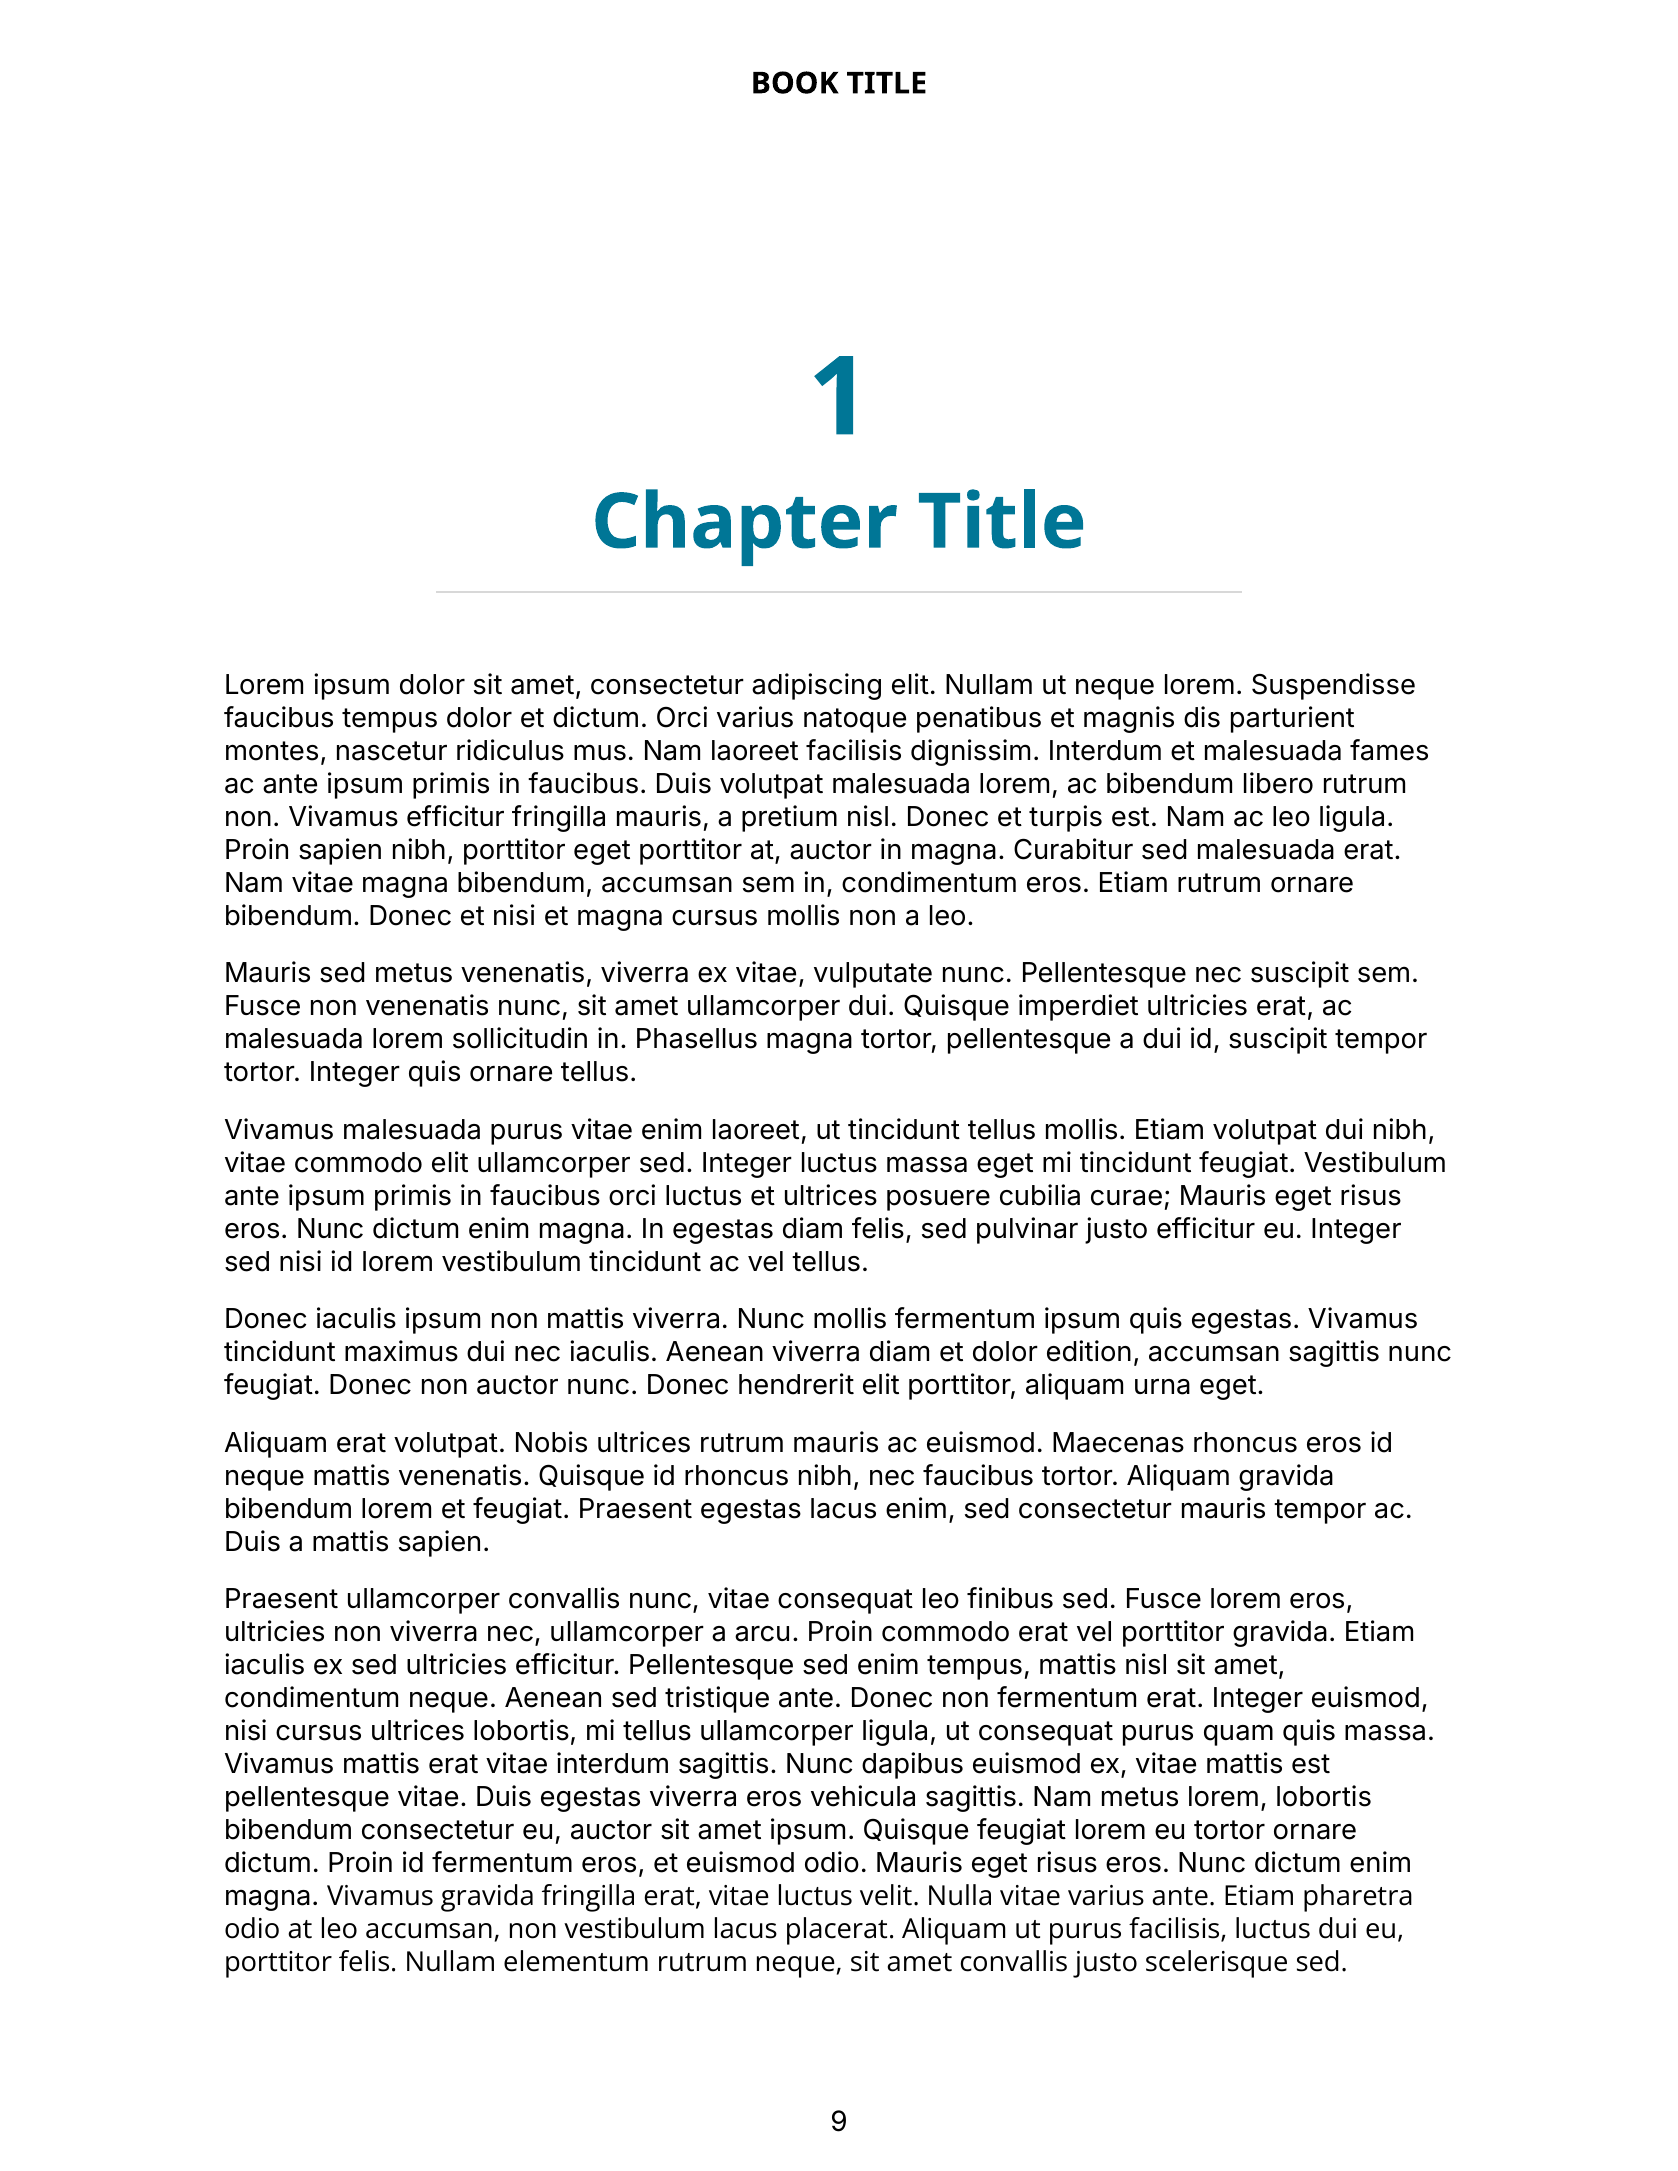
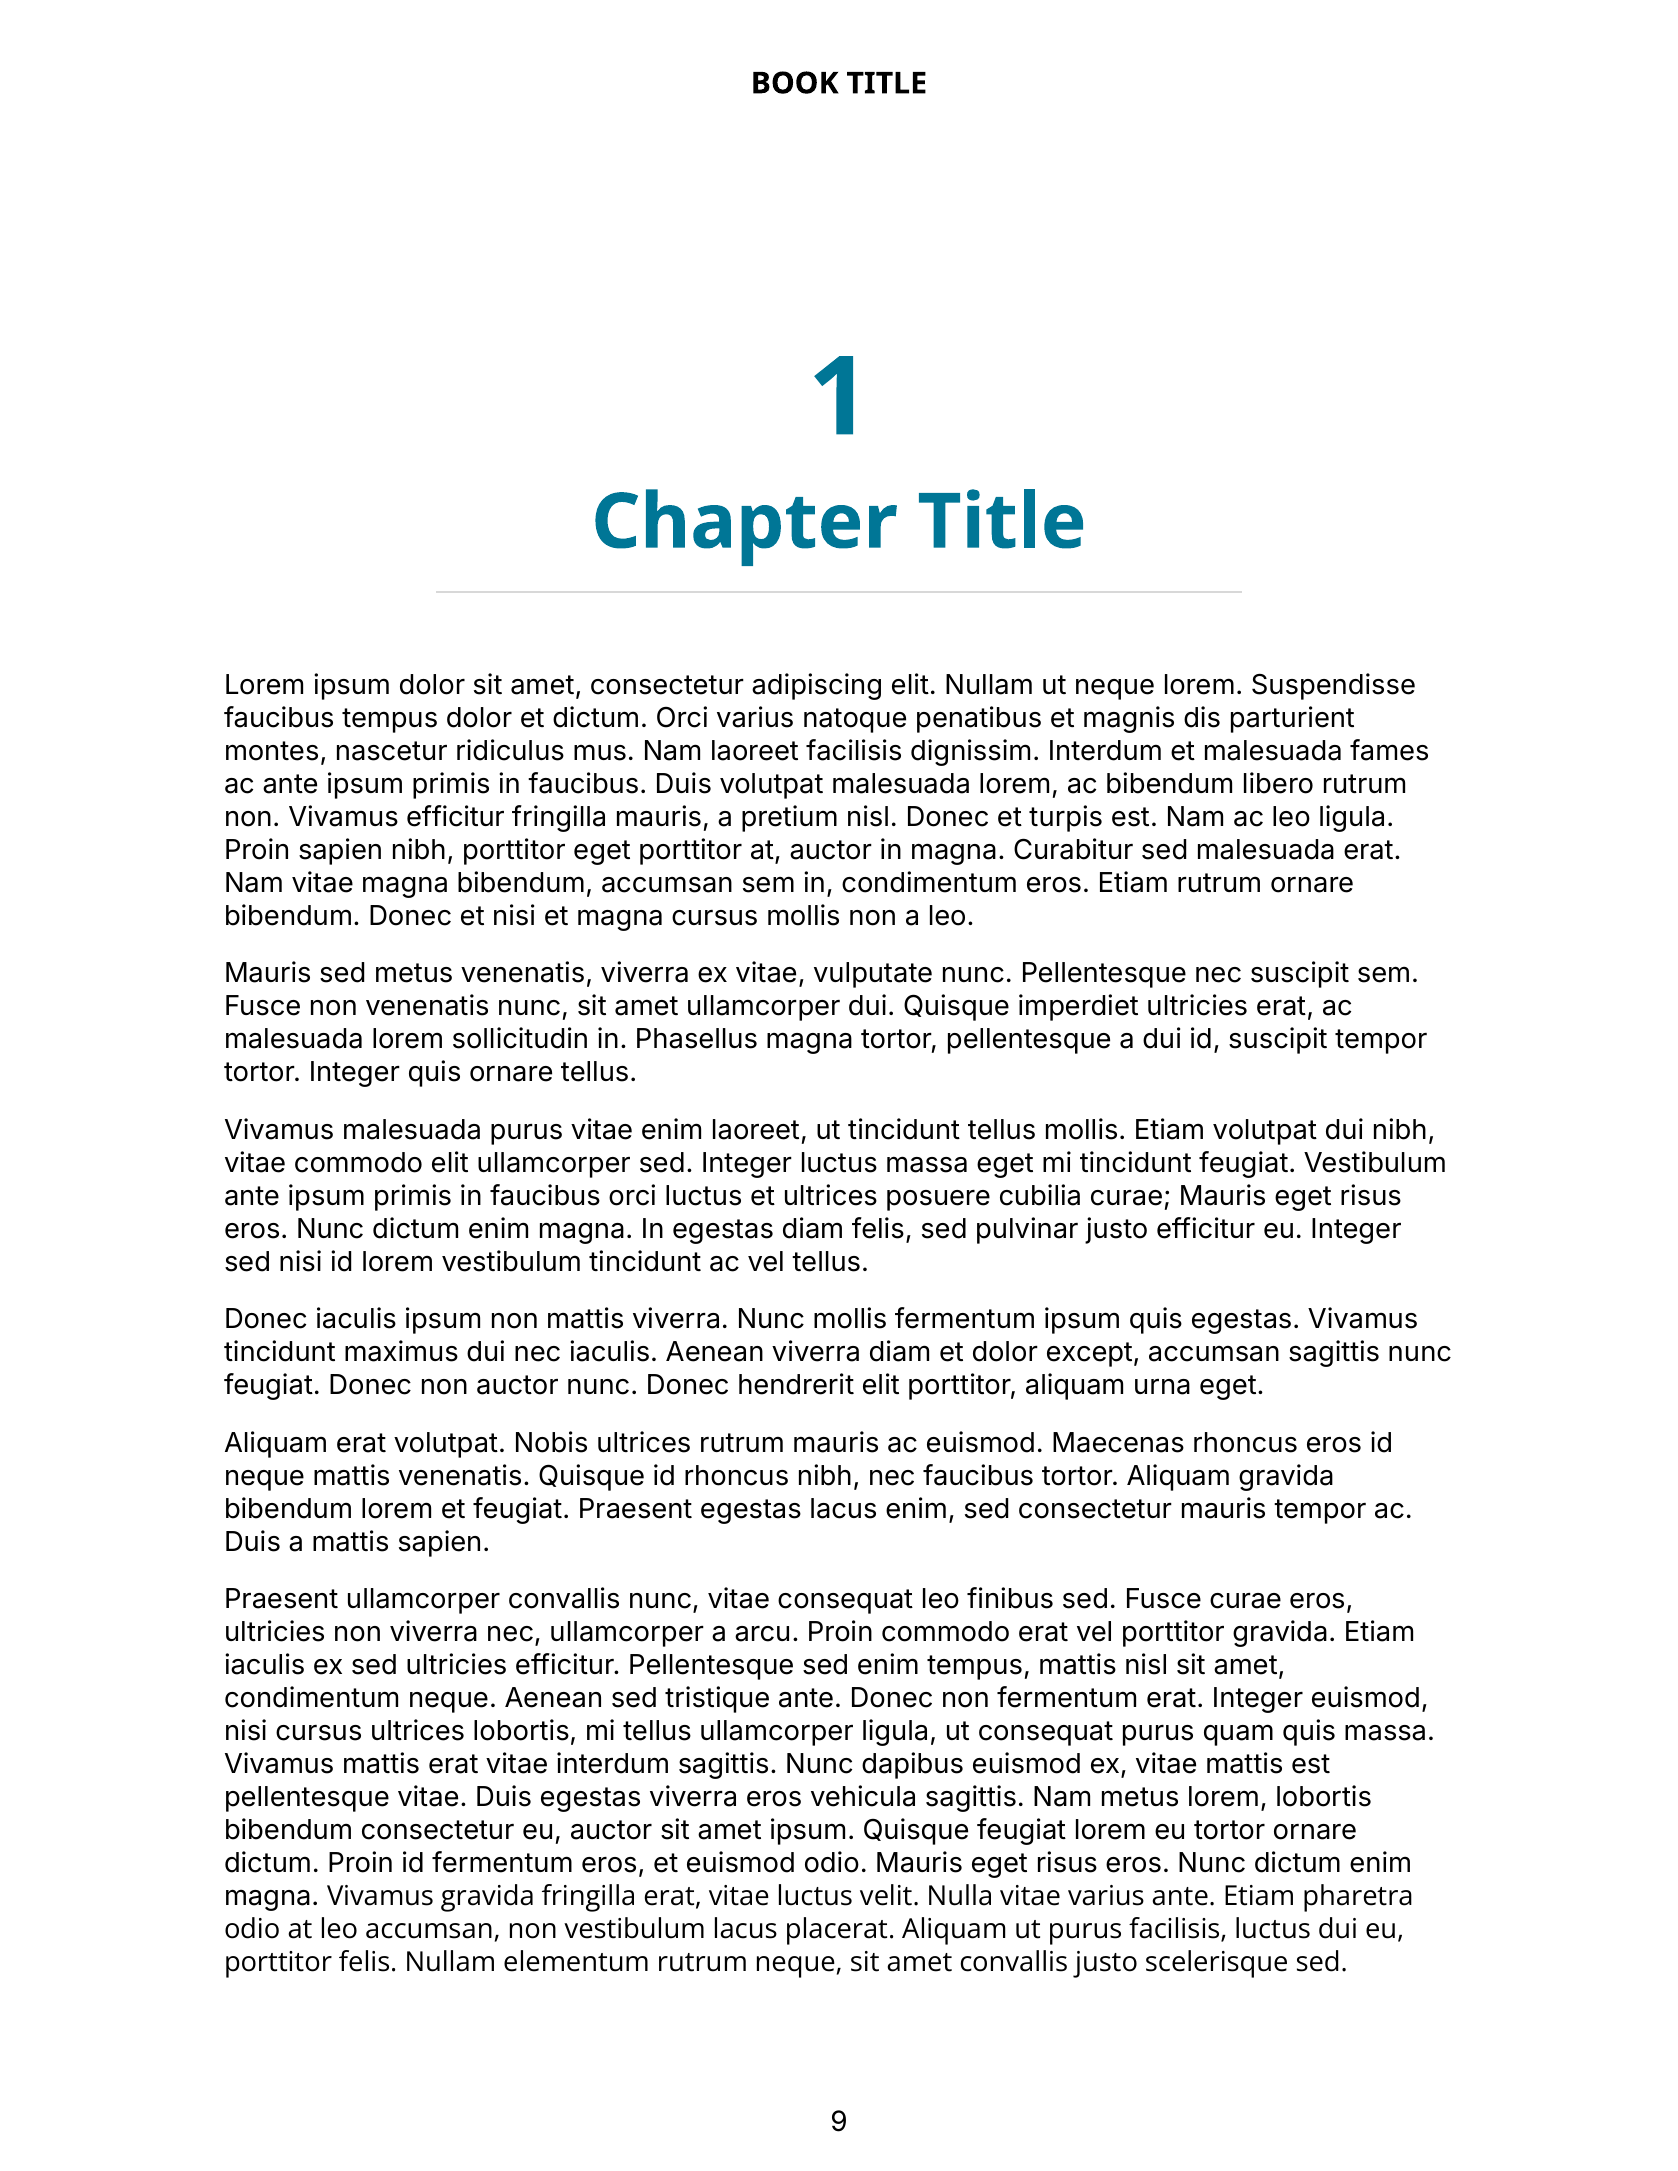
edition: edition -> except
Fusce lorem: lorem -> curae
